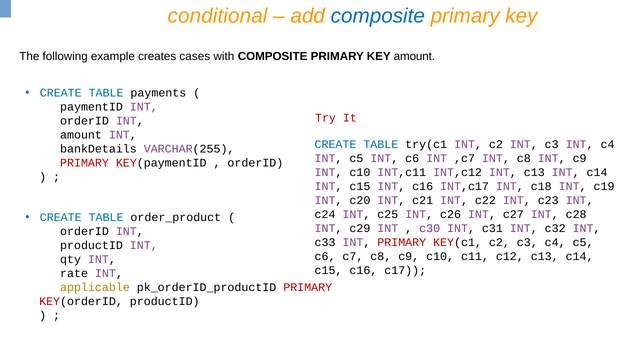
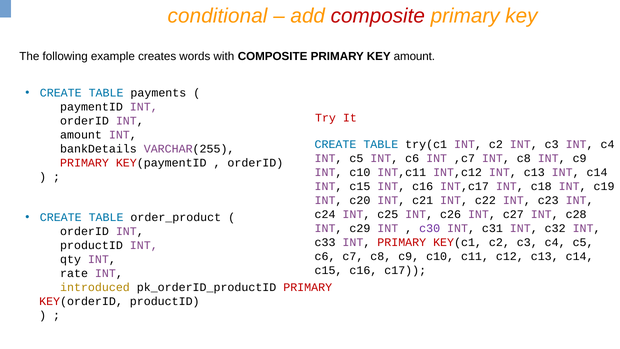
composite at (378, 16) colour: blue -> red
cases: cases -> words
applicable: applicable -> introduced
